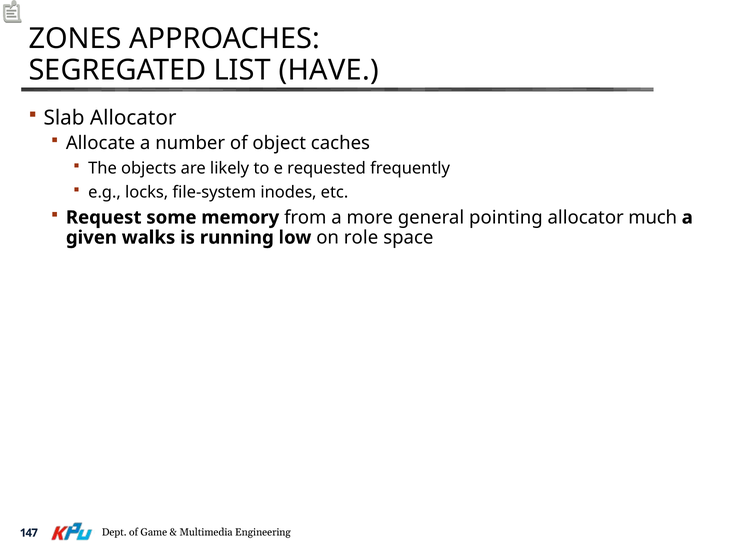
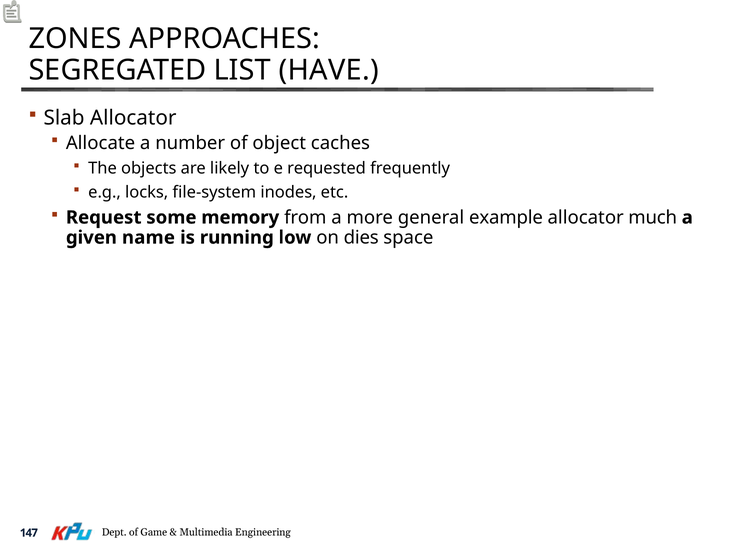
pointing: pointing -> example
walks: walks -> name
role: role -> dies
